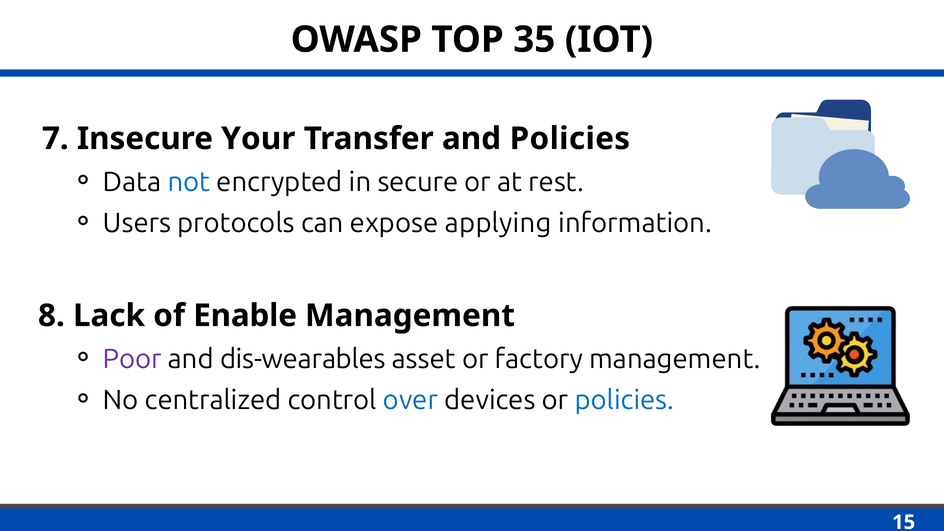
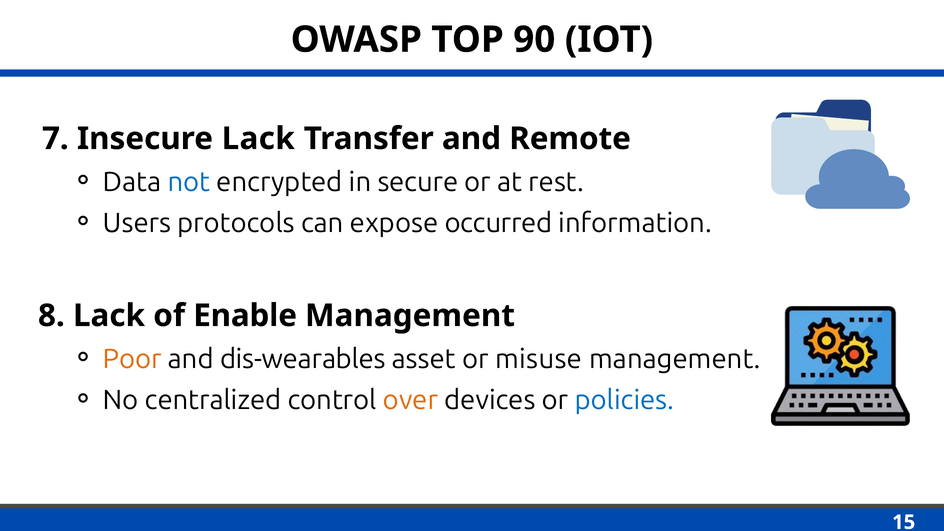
35: 35 -> 90
Insecure Your: Your -> Lack
and Policies: Policies -> Remote
applying: applying -> occurred
Poor colour: purple -> orange
factory: factory -> misuse
over colour: blue -> orange
